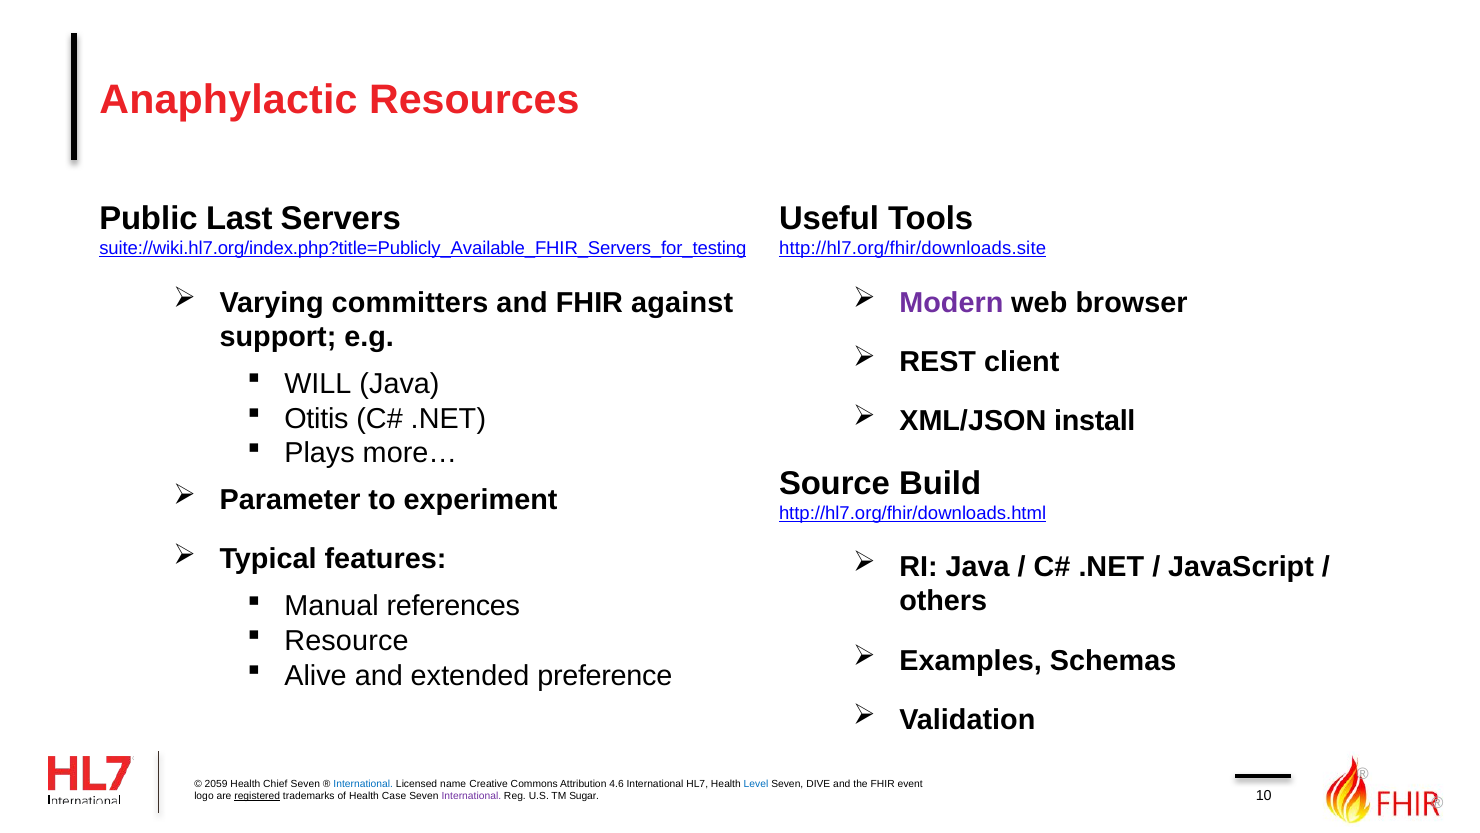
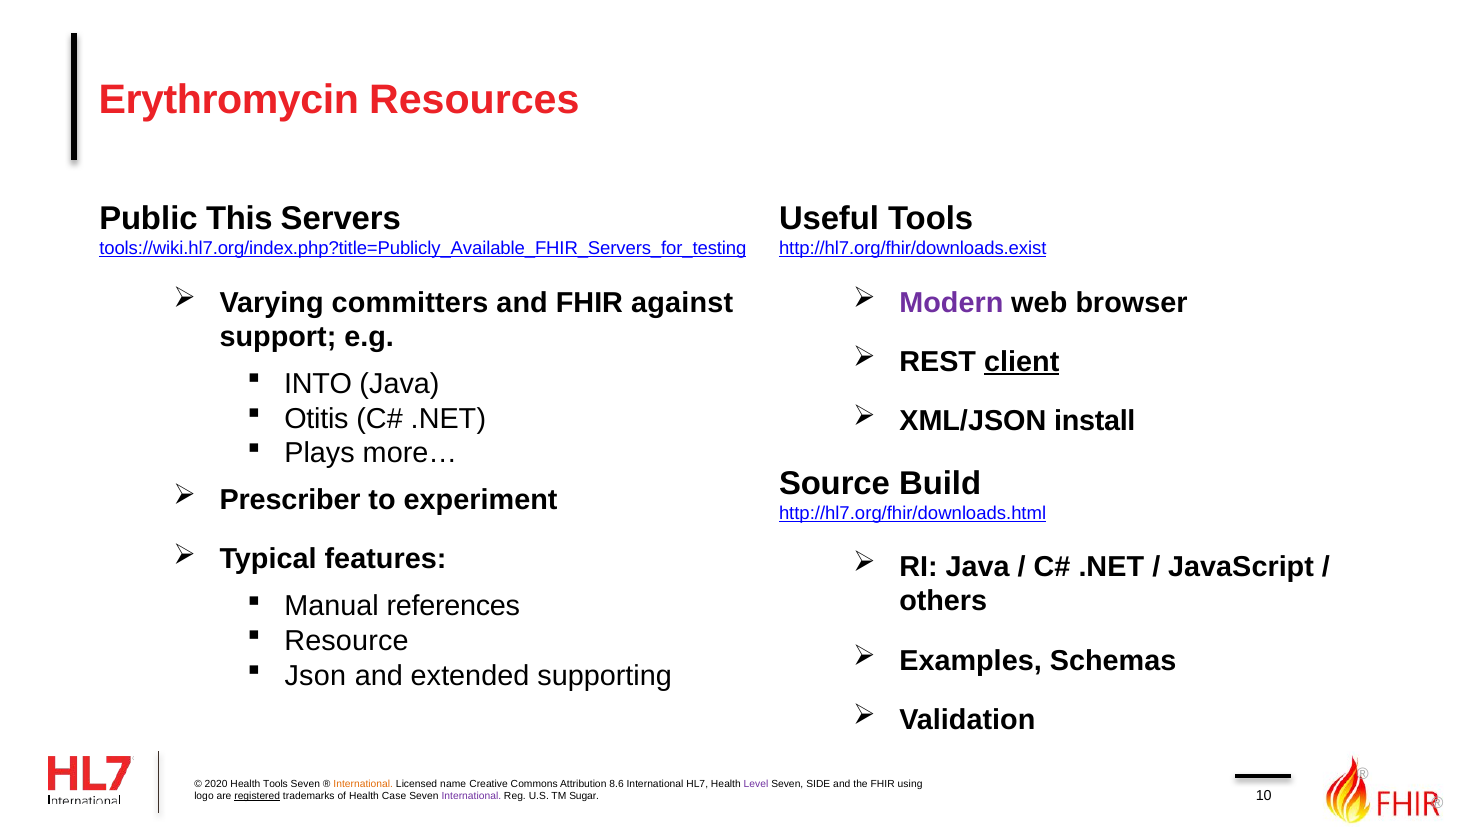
Anaphylactic: Anaphylactic -> Erythromycin
Last: Last -> This
suite://wiki.hl7.org/index.php?title=Publicly_Available_FHIR_Servers_for_testing: suite://wiki.hl7.org/index.php?title=Publicly_Available_FHIR_Servers_for_testing -> tools://wiki.hl7.org/index.php?title=Publicly_Available_FHIR_Servers_for_testing
http://hl7.org/fhir/downloads.site: http://hl7.org/fhir/downloads.site -> http://hl7.org/fhir/downloads.exist
client underline: none -> present
WILL: WILL -> INTO
Parameter: Parameter -> Prescriber
Alive: Alive -> Json
preference: preference -> supporting
2059: 2059 -> 2020
Health Chief: Chief -> Tools
International at (363, 784) colour: blue -> orange
4.6: 4.6 -> 8.6
Level colour: blue -> purple
DIVE: DIVE -> SIDE
event: event -> using
